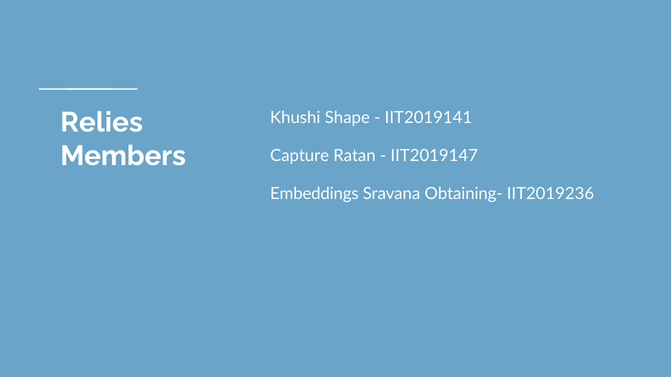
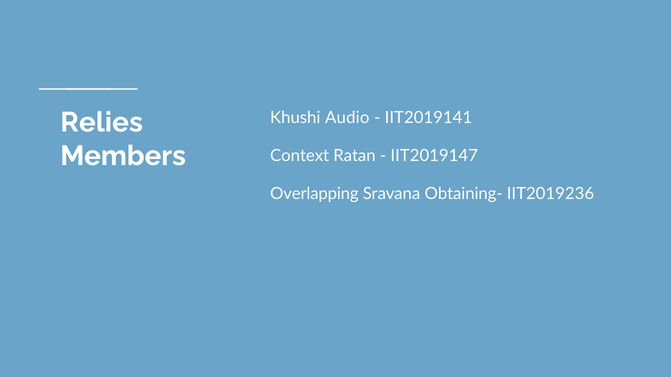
Shape: Shape -> Audio
Capture: Capture -> Context
Embeddings: Embeddings -> Overlapping
